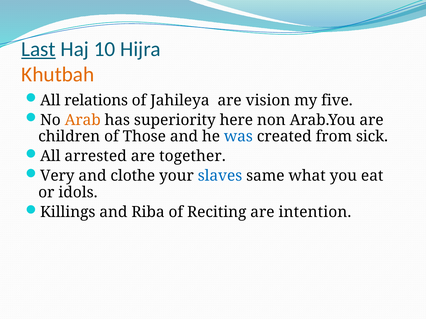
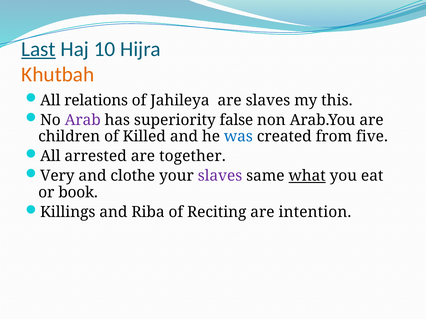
are vision: vision -> slaves
five: five -> this
Arab colour: orange -> purple
here: here -> false
Those: Those -> Killed
sick: sick -> five
slaves at (220, 176) colour: blue -> purple
what underline: none -> present
idols: idols -> book
